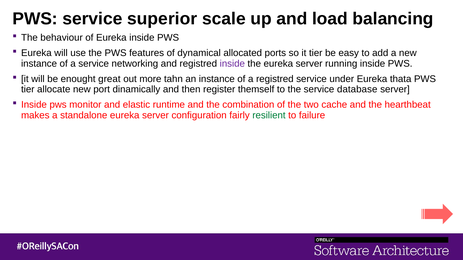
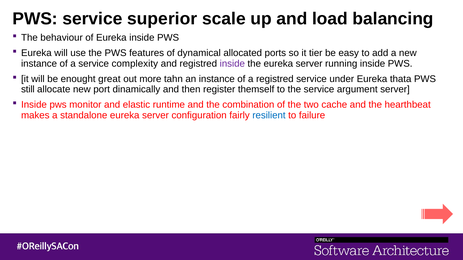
networking: networking -> complexity
tier at (28, 90): tier -> still
database: database -> argument
resilient colour: green -> blue
